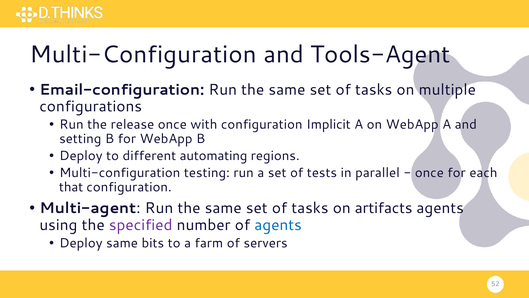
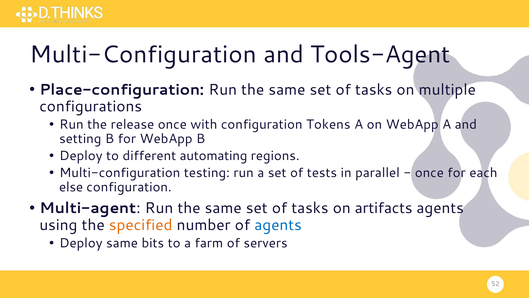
Email-configuration: Email-configuration -> Place-configuration
Implicit: Implicit -> Tokens
that: that -> else
specified colour: purple -> orange
